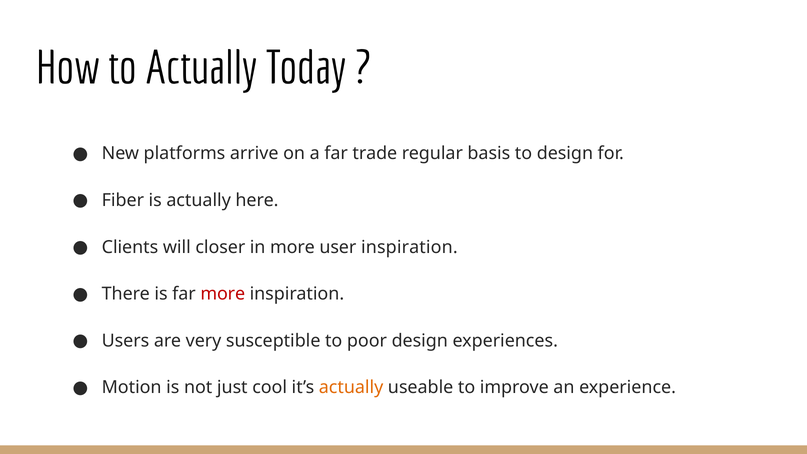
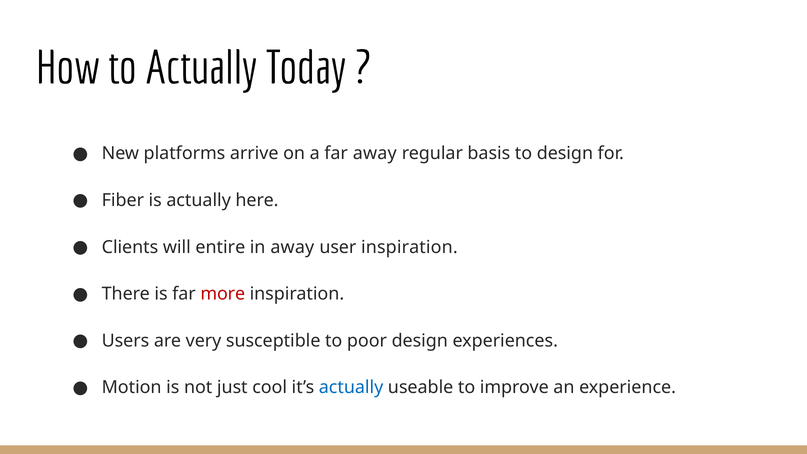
far trade: trade -> away
closer: closer -> entire
in more: more -> away
actually at (351, 387) colour: orange -> blue
